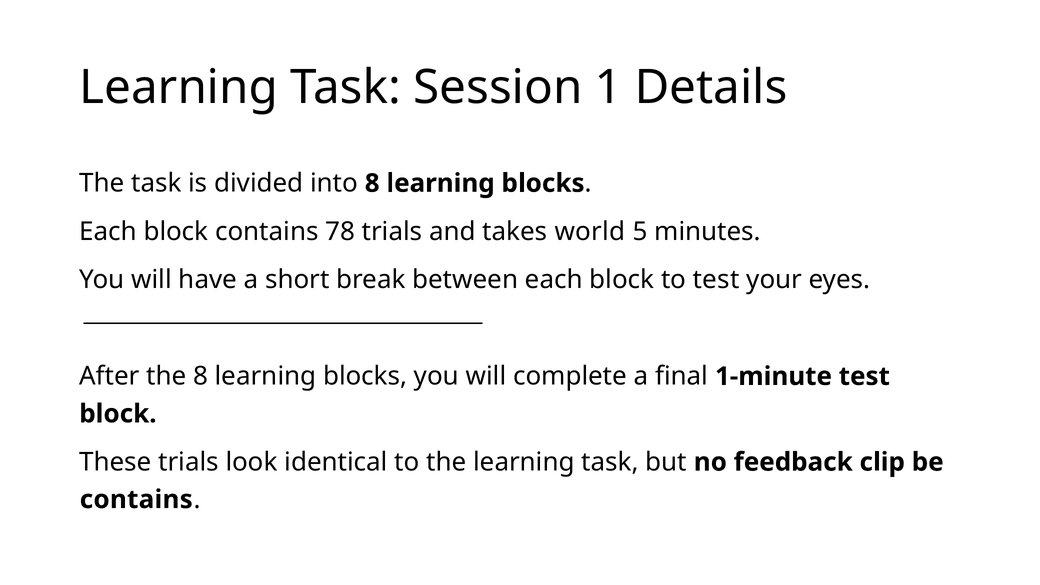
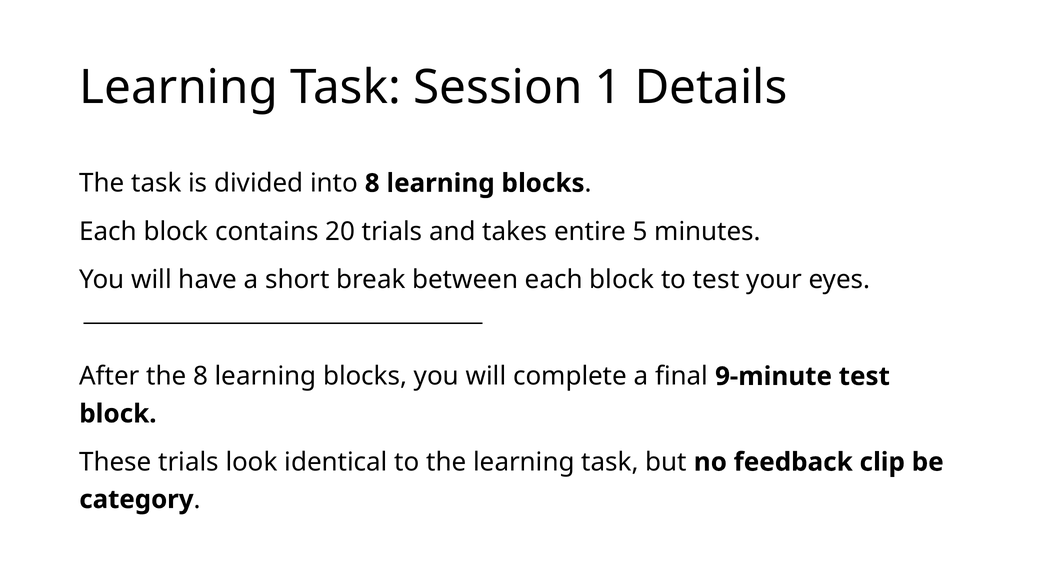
78: 78 -> 20
world: world -> entire
1-minute: 1-minute -> 9-minute
contains at (136, 500): contains -> category
